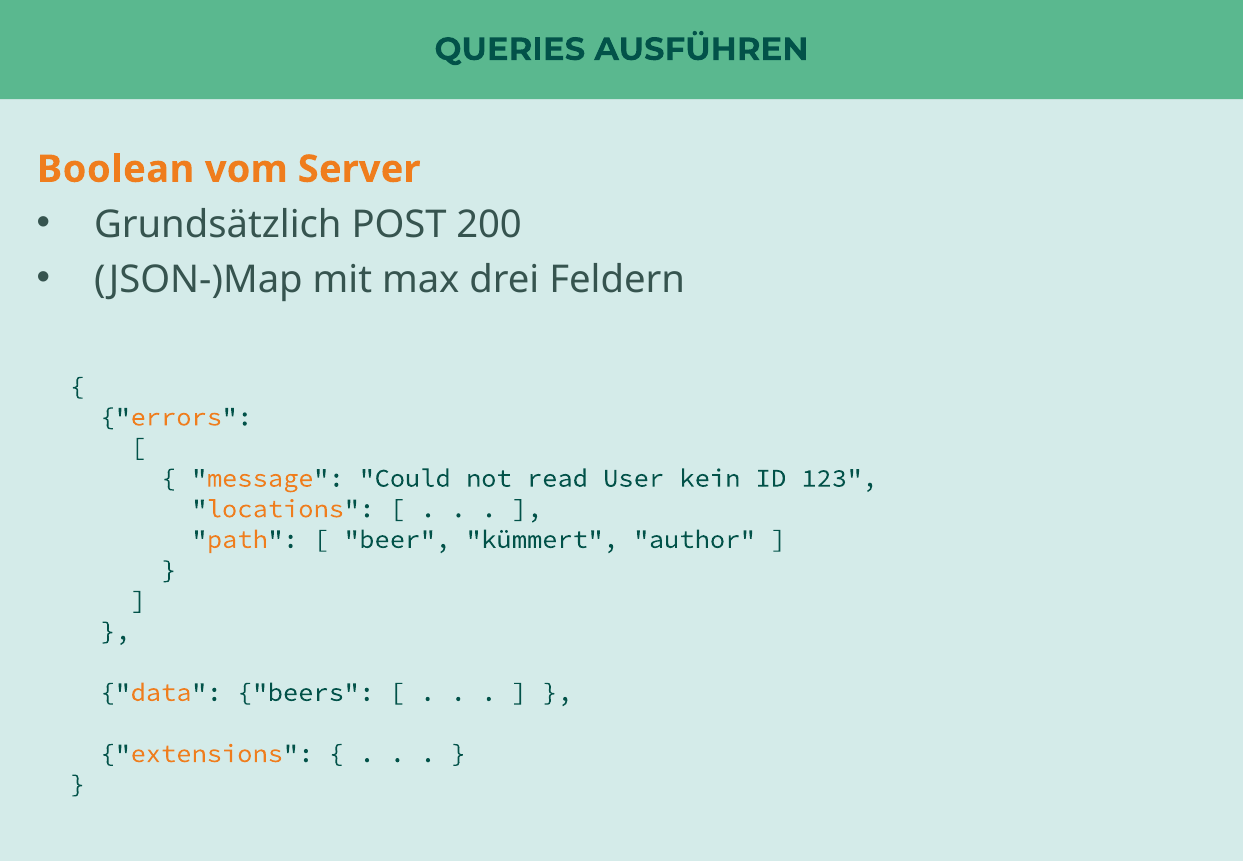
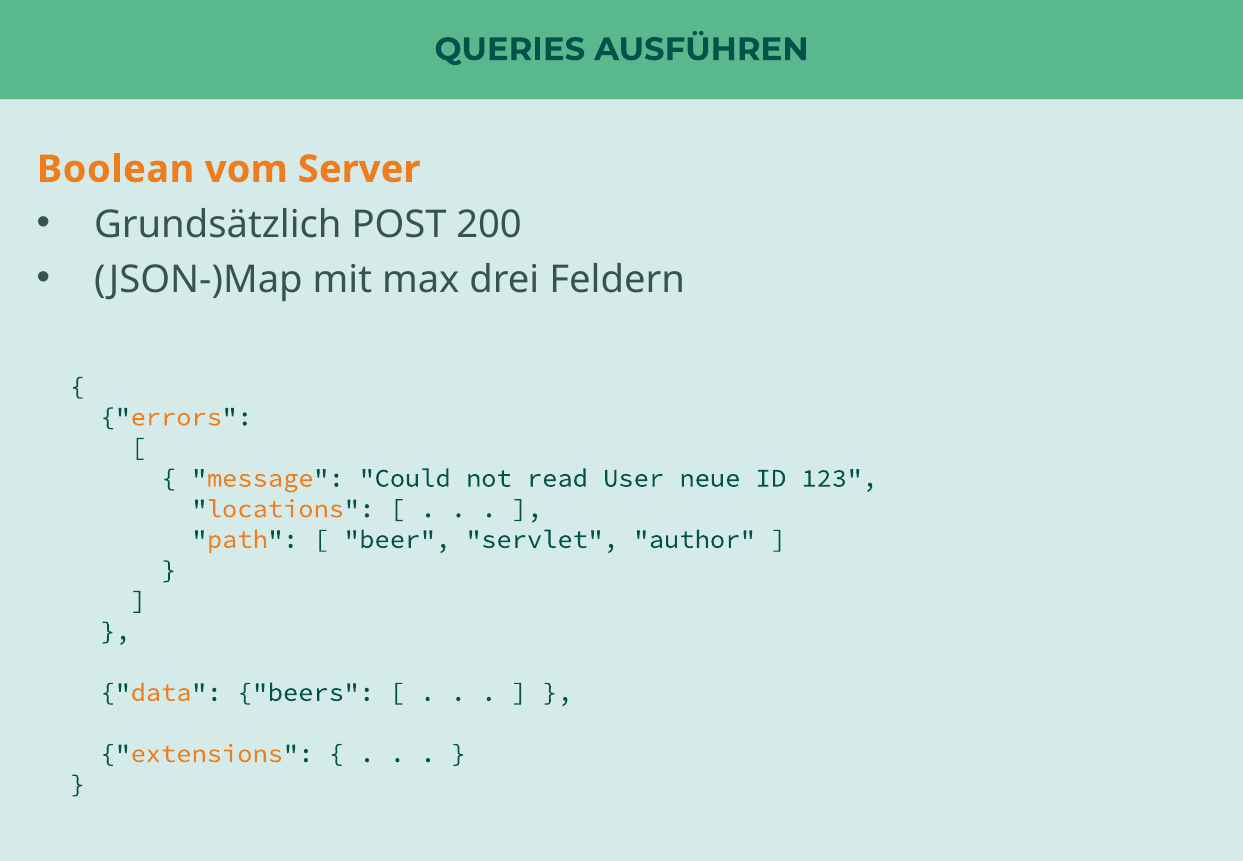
kein: kein -> neue
kümmert: kümmert -> servlet
